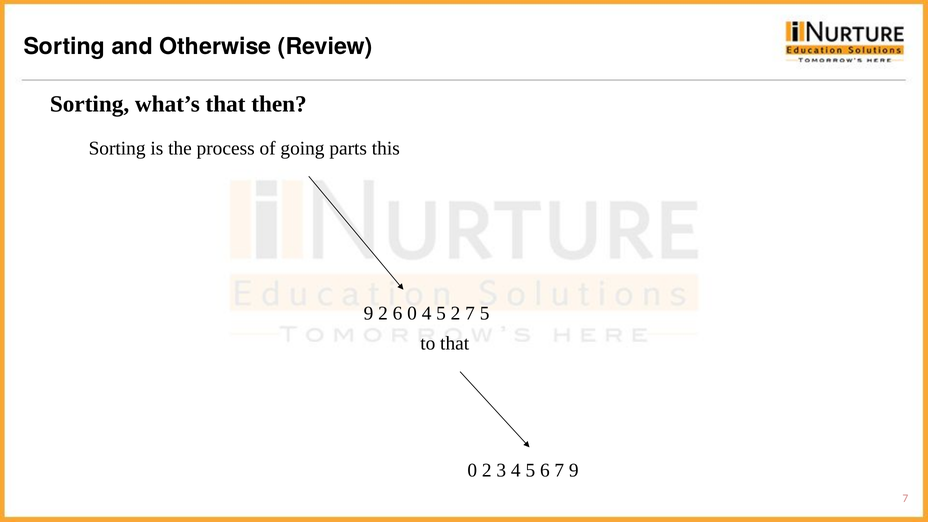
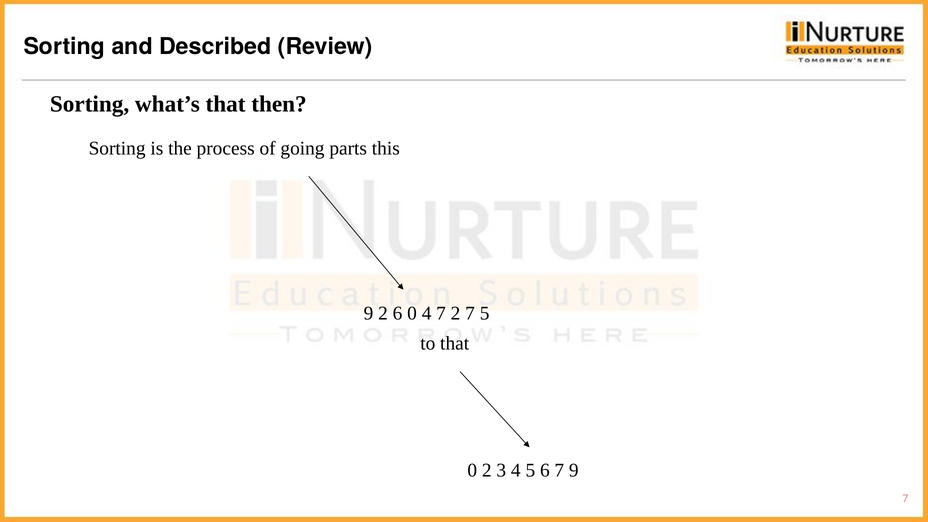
Otherwise: Otherwise -> Described
0 4 5: 5 -> 7
